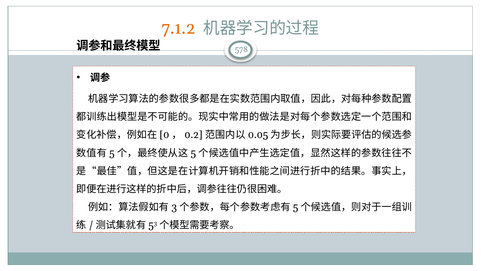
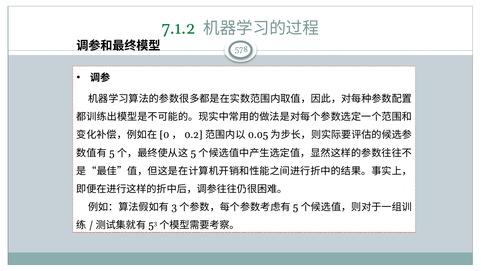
7.1.2 colour: orange -> green
